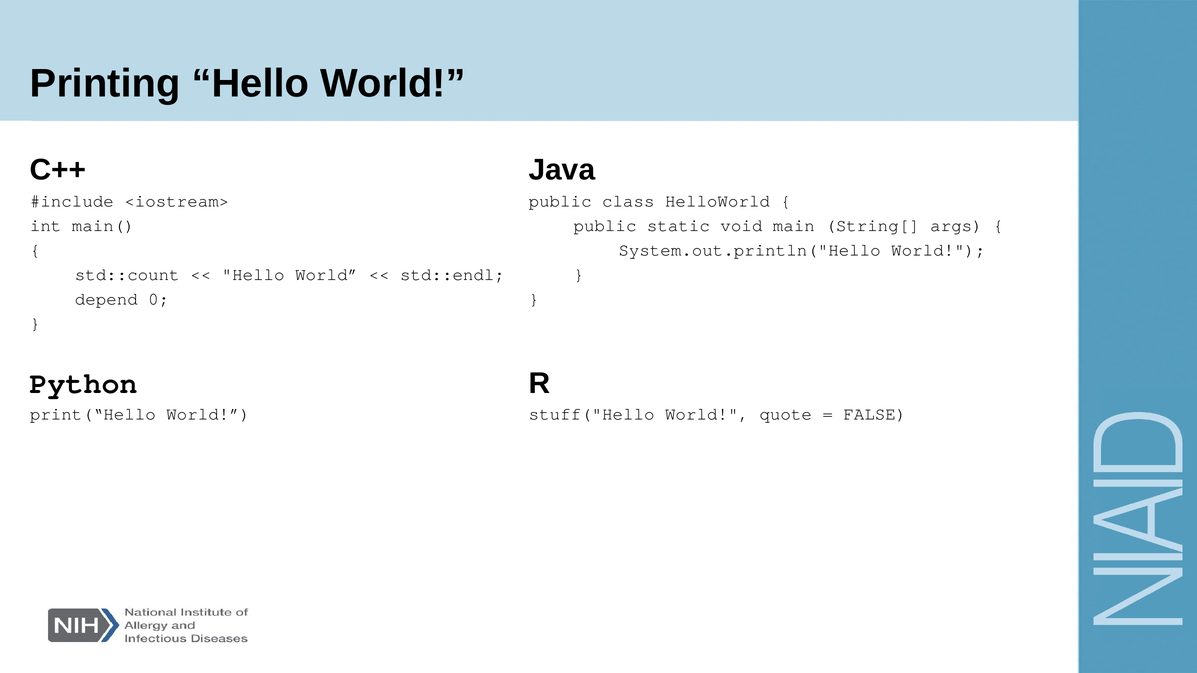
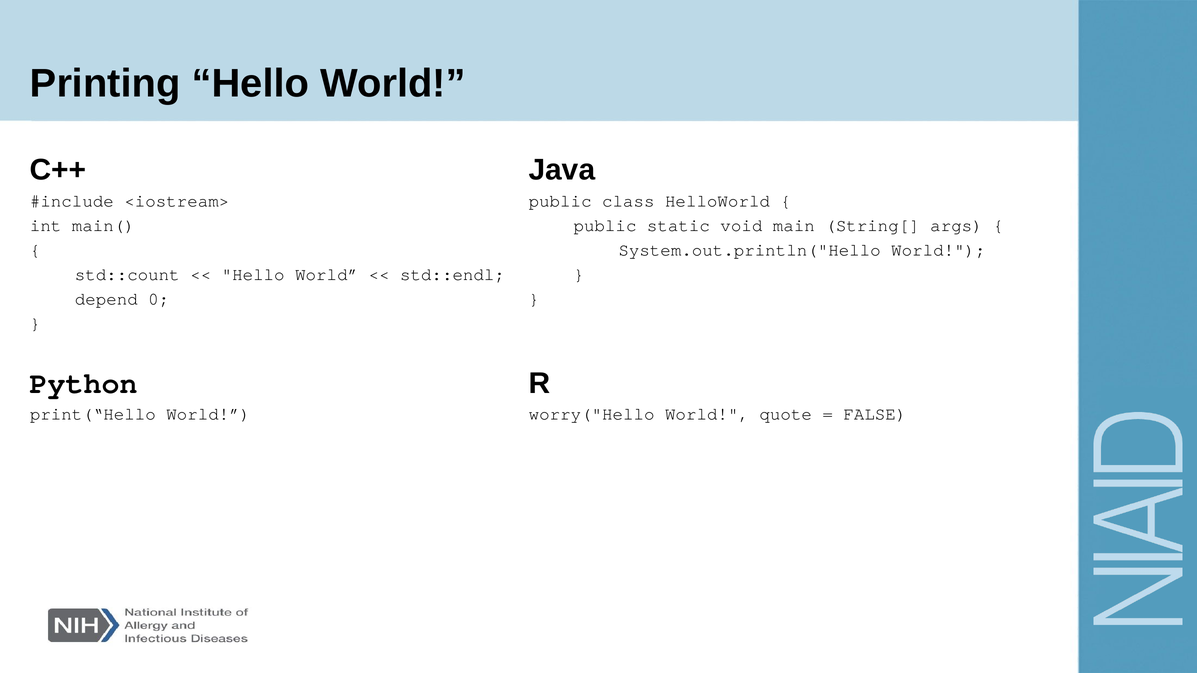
stuff("Hello: stuff("Hello -> worry("Hello
